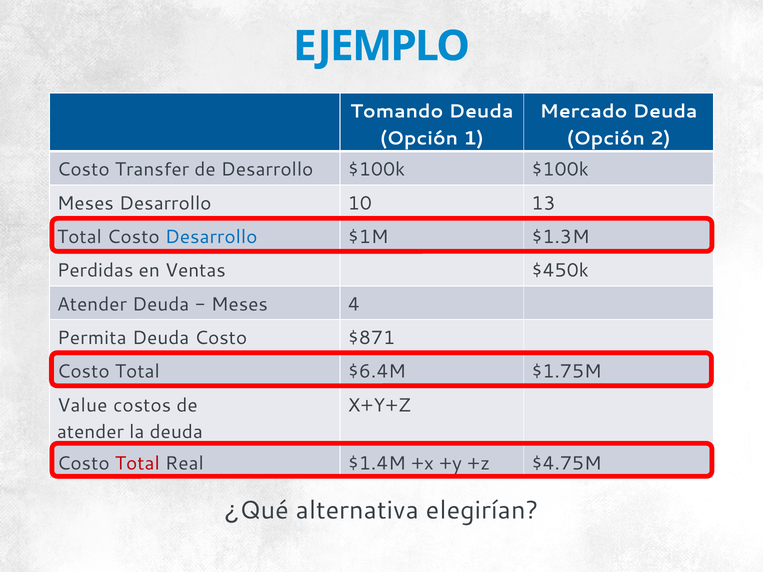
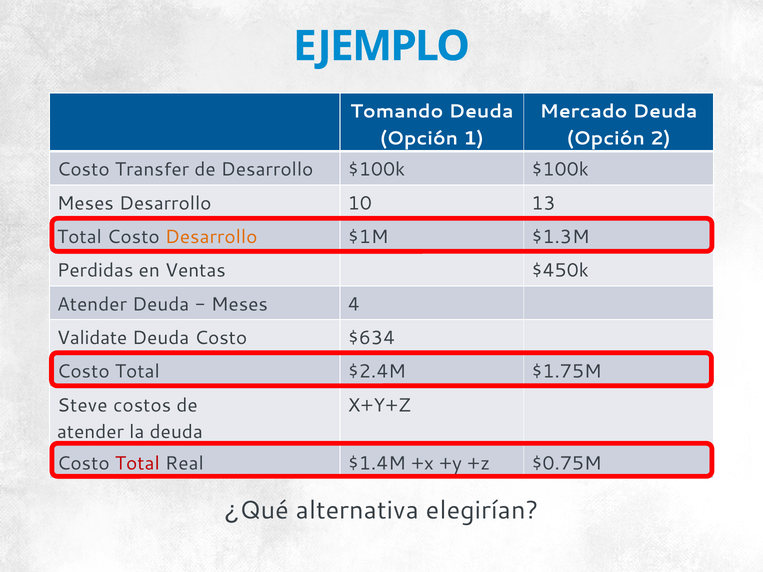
Desarrollo at (211, 237) colour: blue -> orange
Permita: Permita -> Validate
$871: $871 -> $634
$6.4M: $6.4M -> $2.4M
Value: Value -> Steve
$4.75M: $4.75M -> $0.75M
